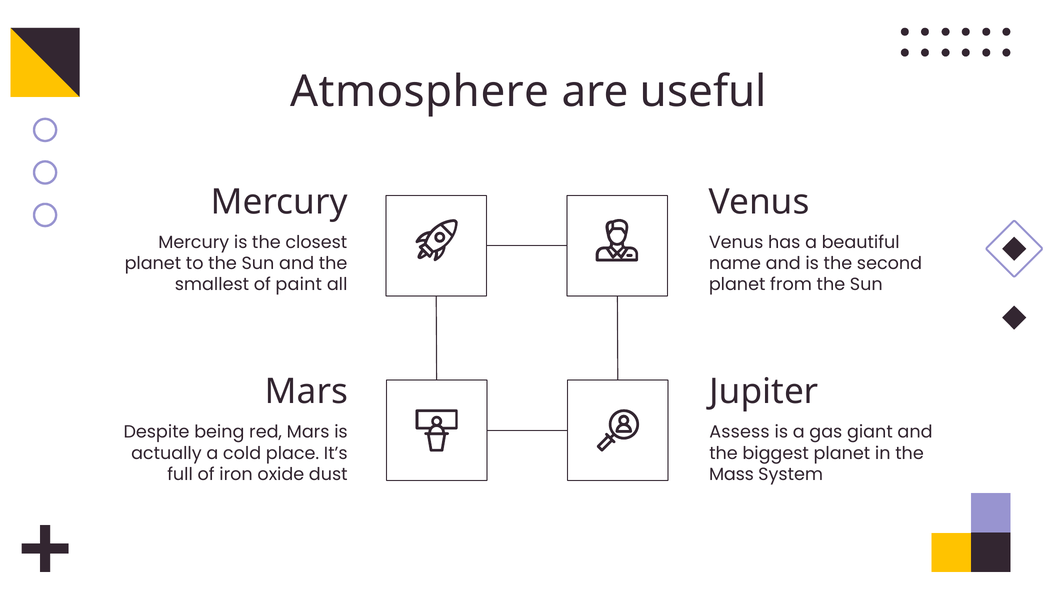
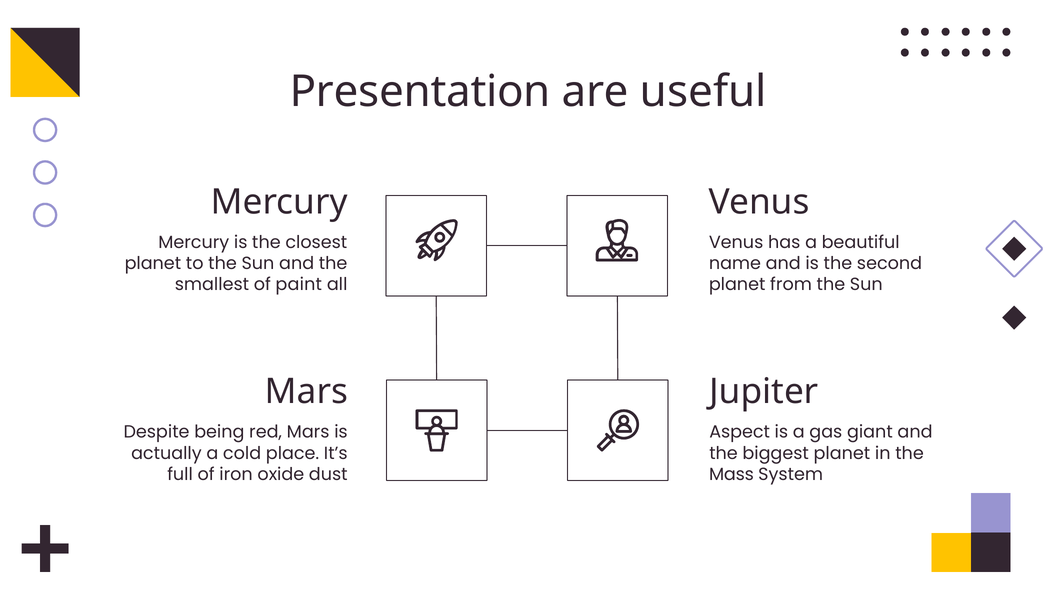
Atmosphere: Atmosphere -> Presentation
Assess: Assess -> Aspect
